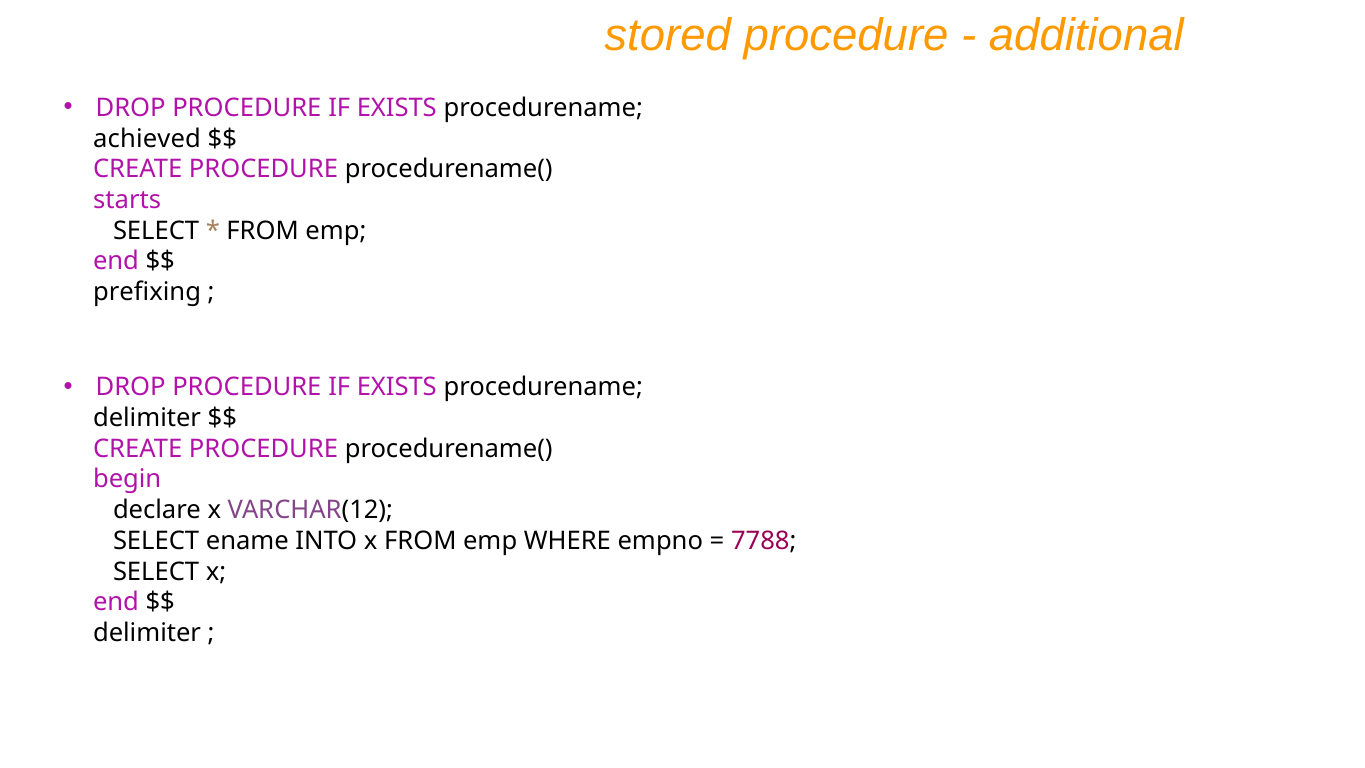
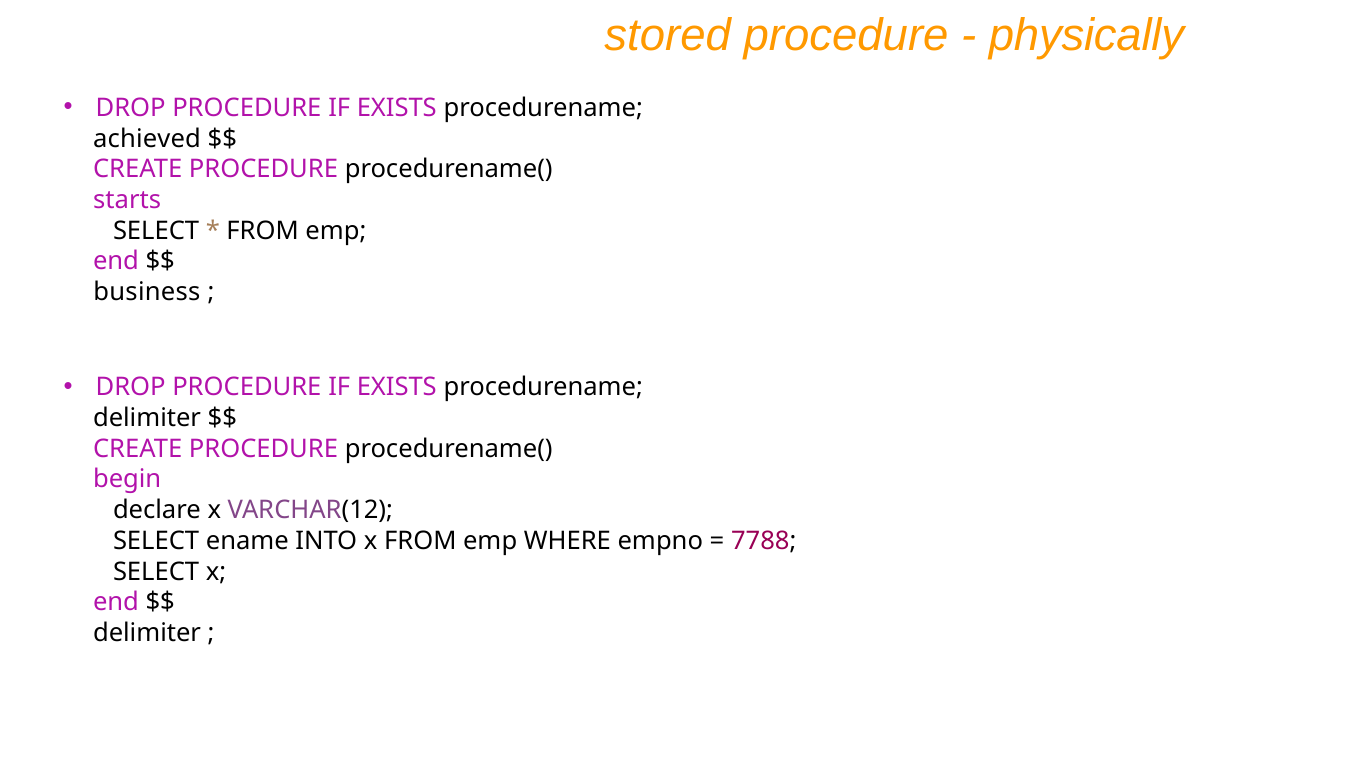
additional: additional -> physically
prefixing: prefixing -> business
